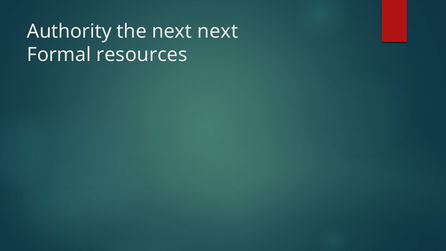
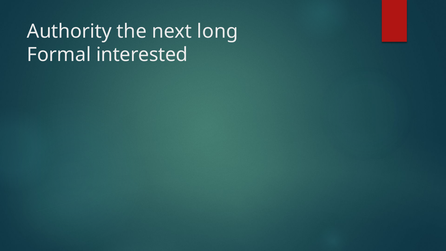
next next: next -> long
resources: resources -> interested
